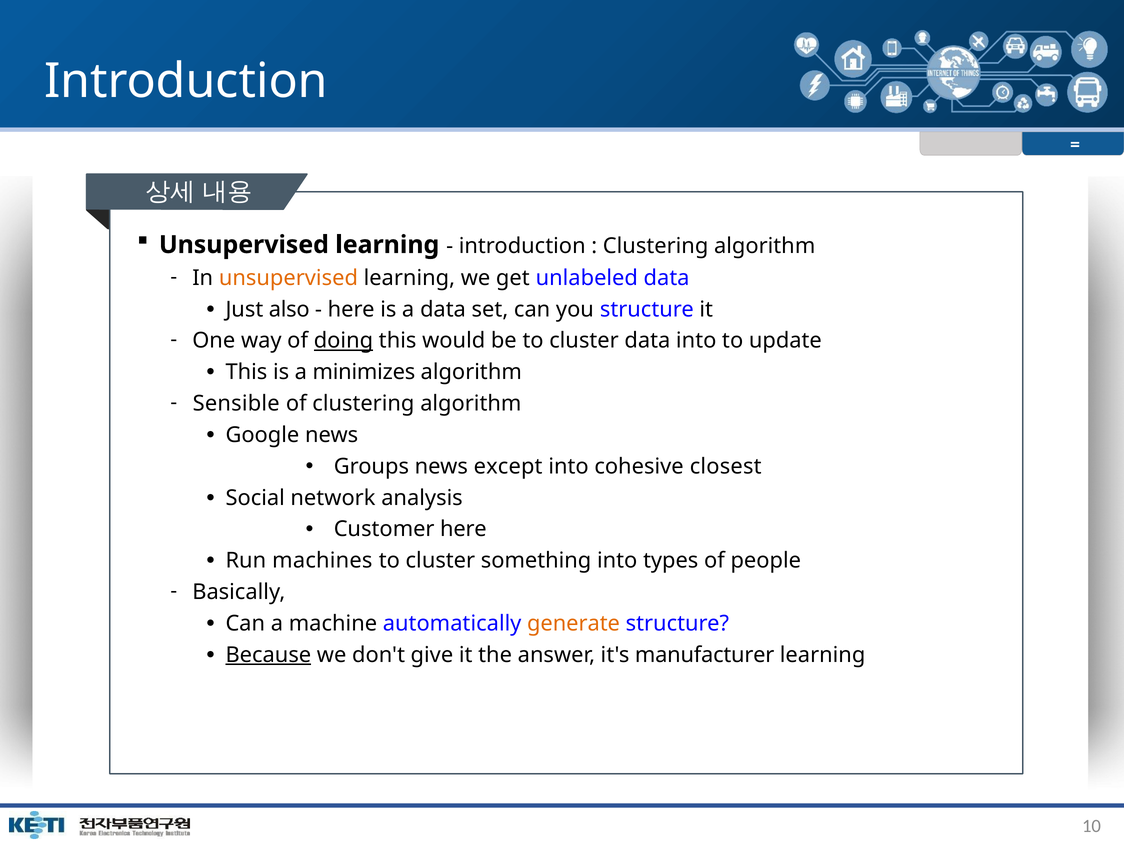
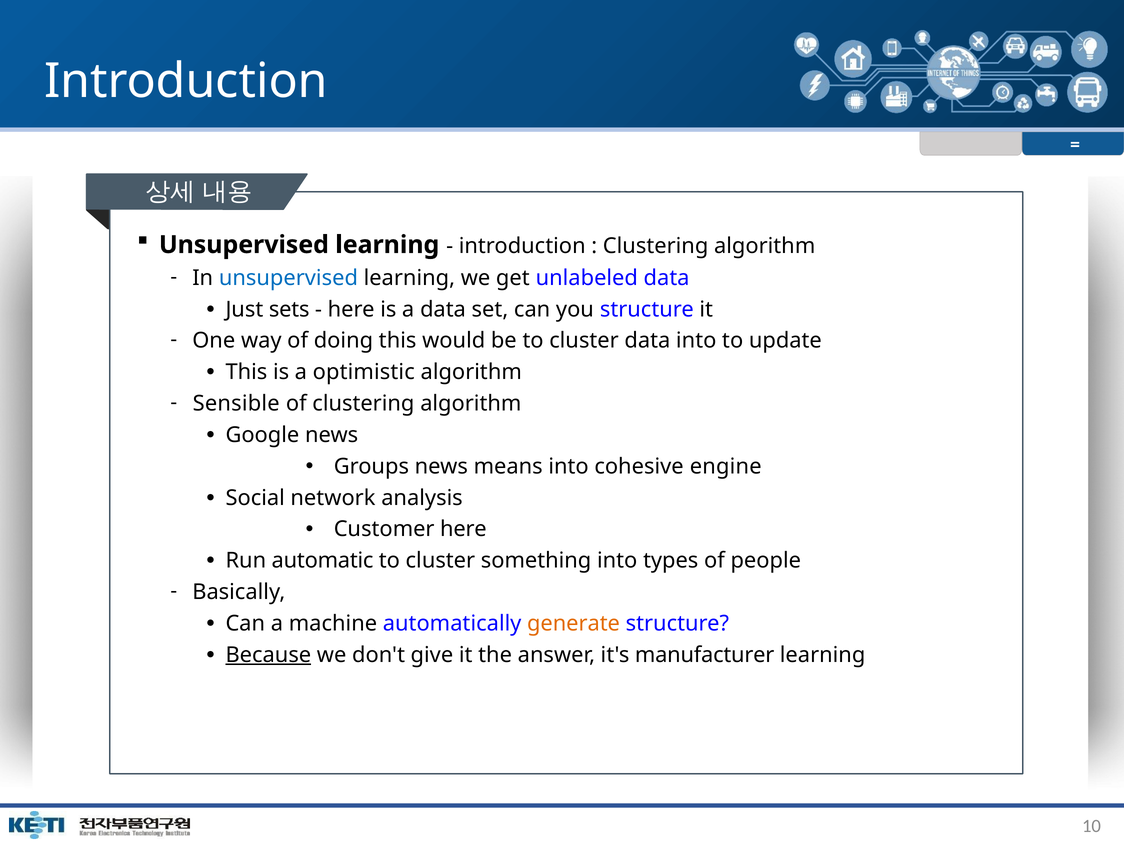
unsupervised at (288, 278) colour: orange -> blue
also: also -> sets
doing underline: present -> none
minimizes: minimizes -> optimistic
except: except -> means
closest: closest -> engine
machines: machines -> automatic
